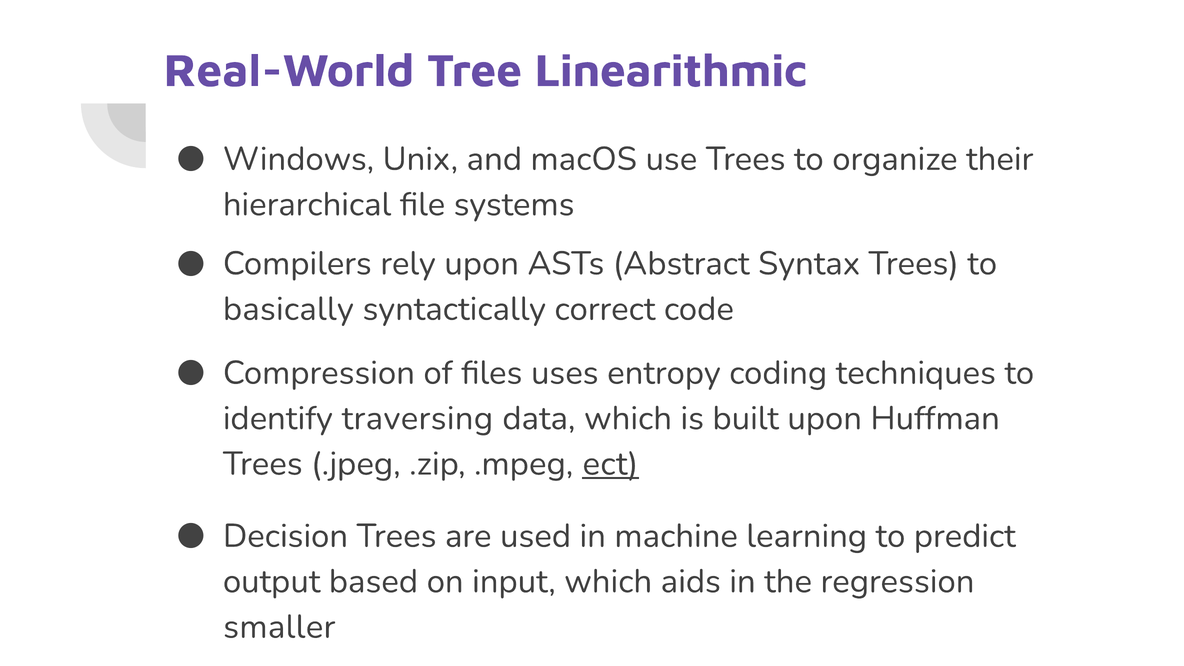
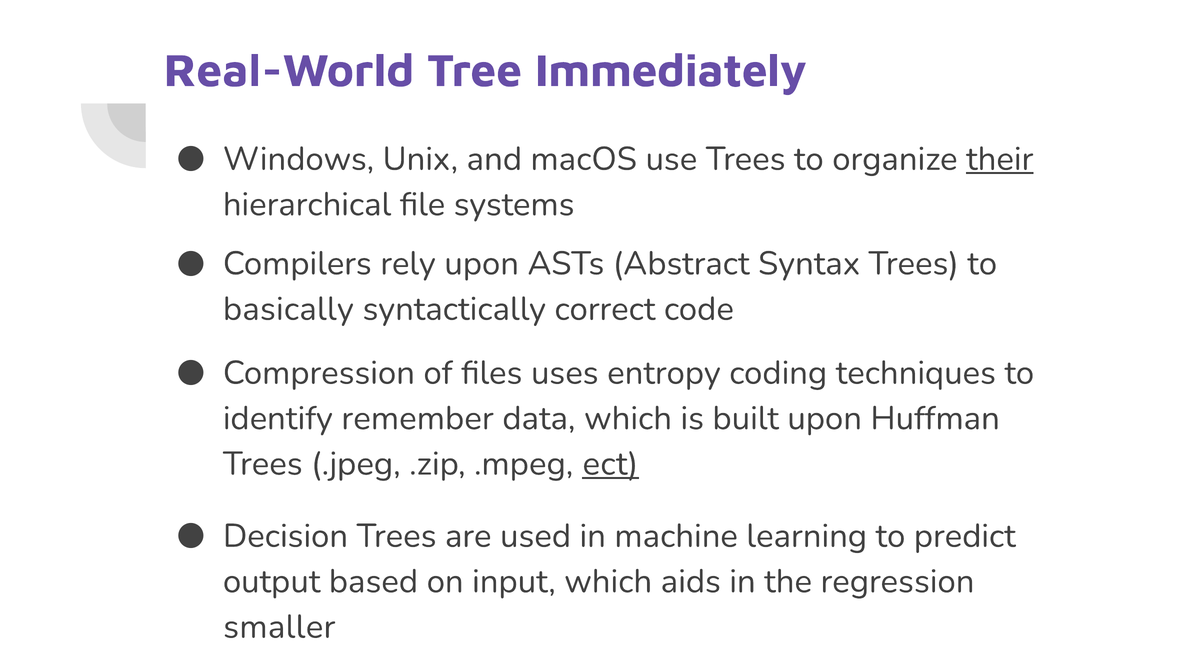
Linearithmic: Linearithmic -> Immediately
their underline: none -> present
traversing: traversing -> remember
